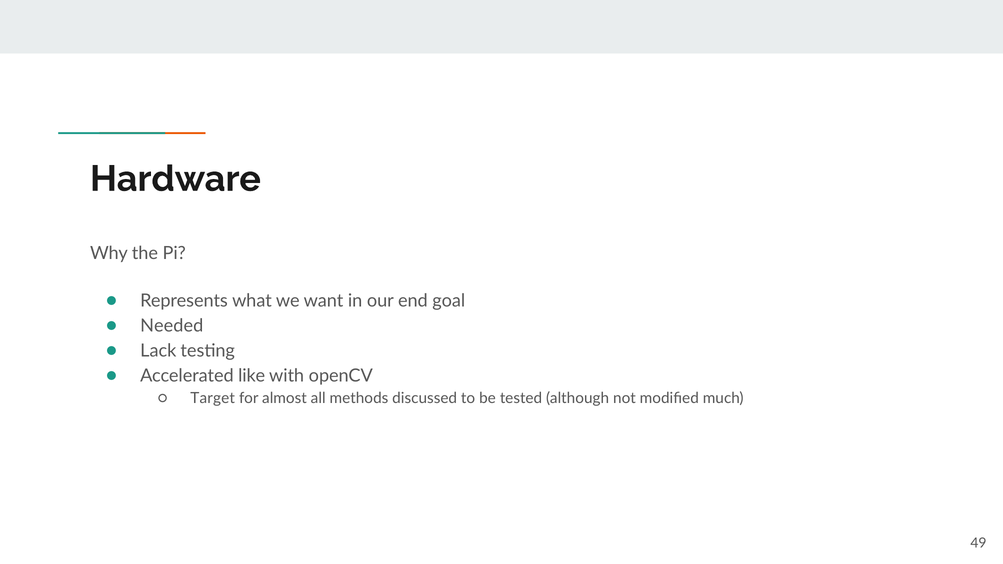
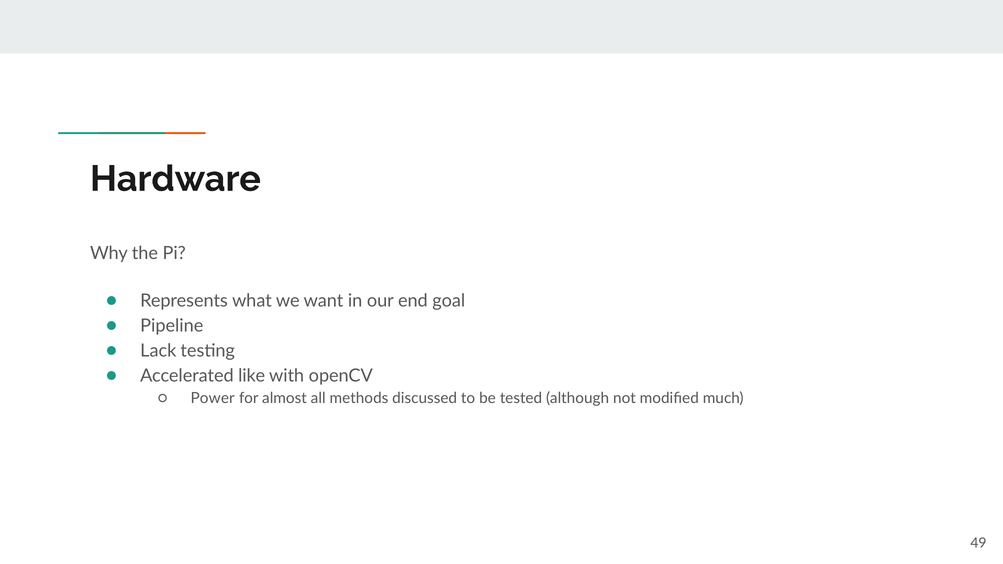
Needed: Needed -> Pipeline
Target: Target -> Power
